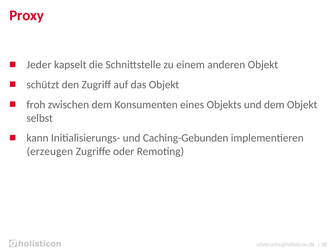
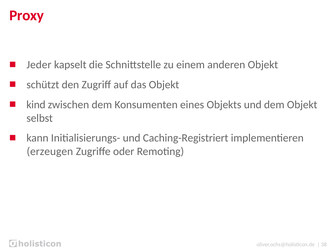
froh: froh -> kind
Caching-Gebunden: Caching-Gebunden -> Caching-Registriert
